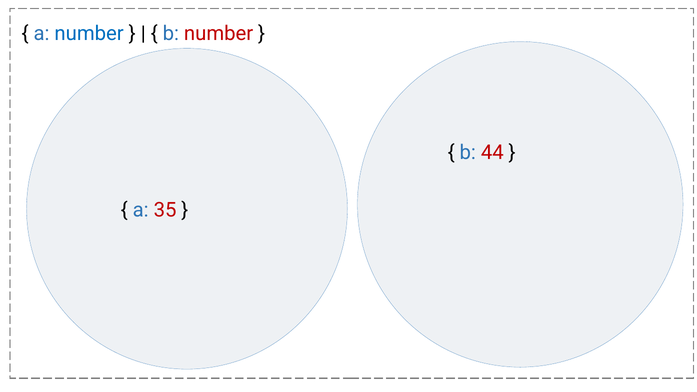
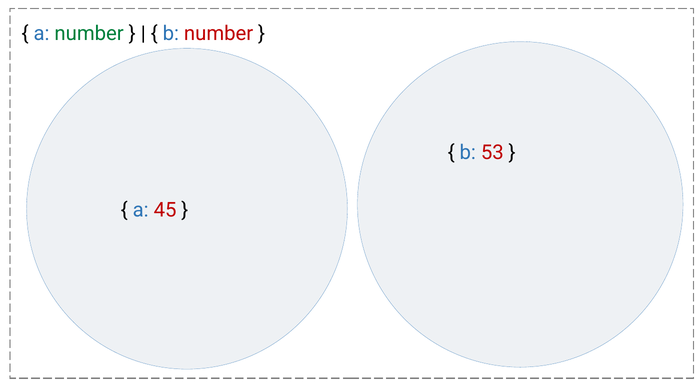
number at (89, 34) colour: blue -> green
44: 44 -> 53
35: 35 -> 45
